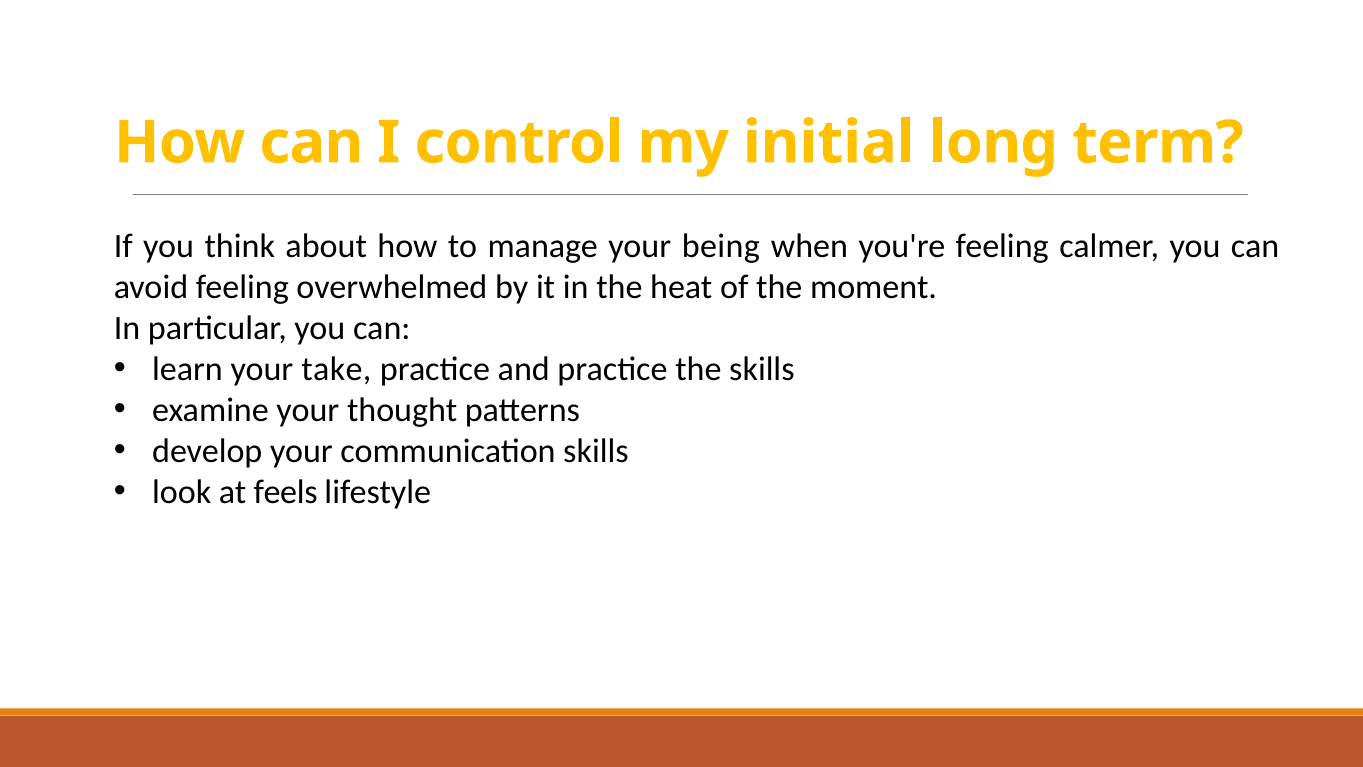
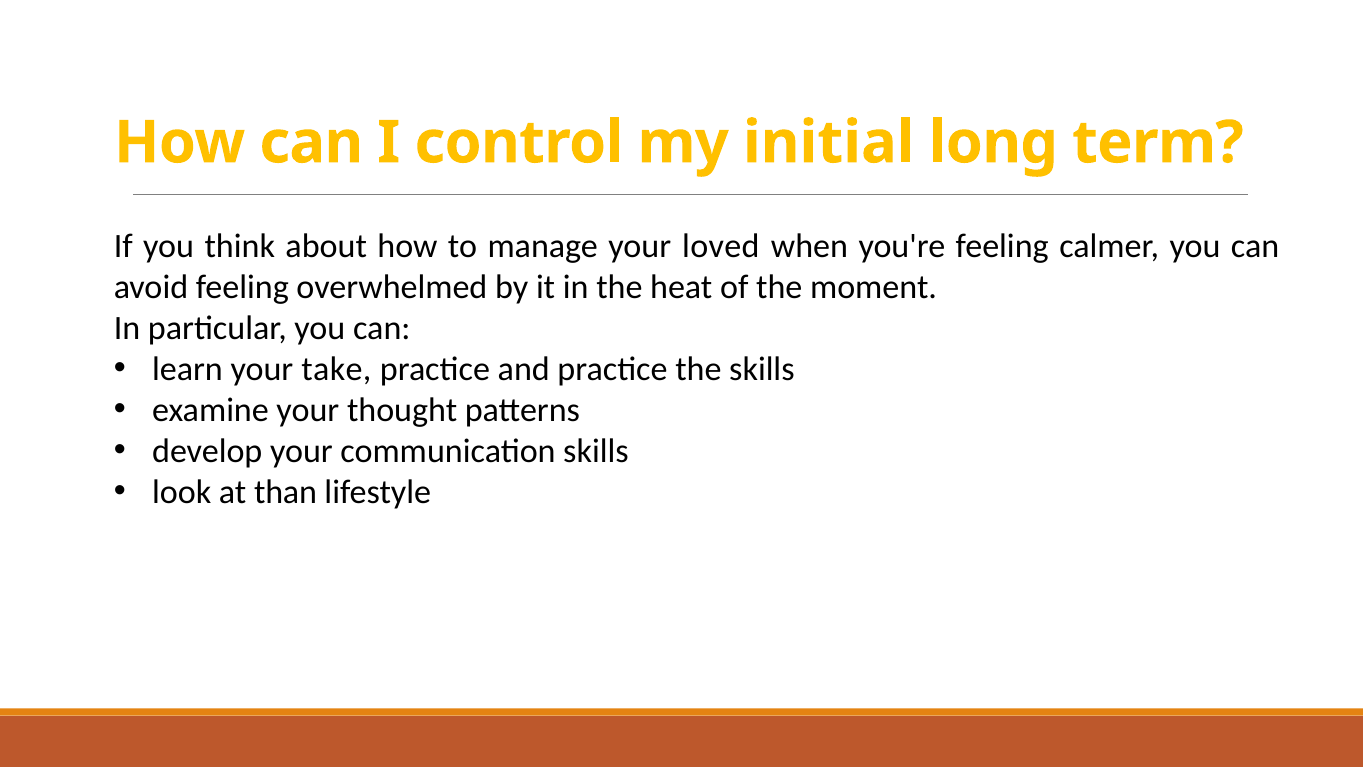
being: being -> loved
feels: feels -> than
